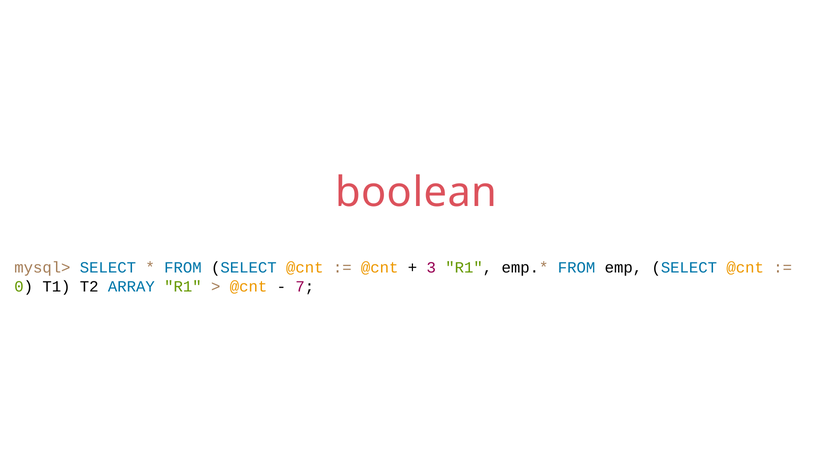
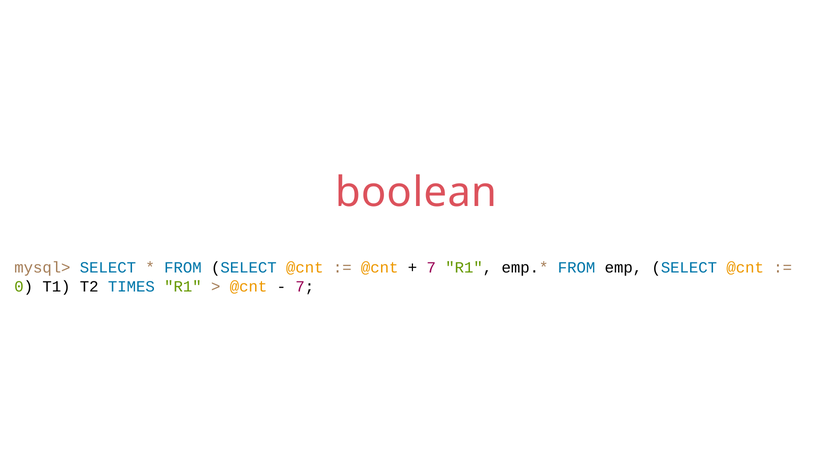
3 at (431, 267): 3 -> 7
ARRAY: ARRAY -> TIMES
